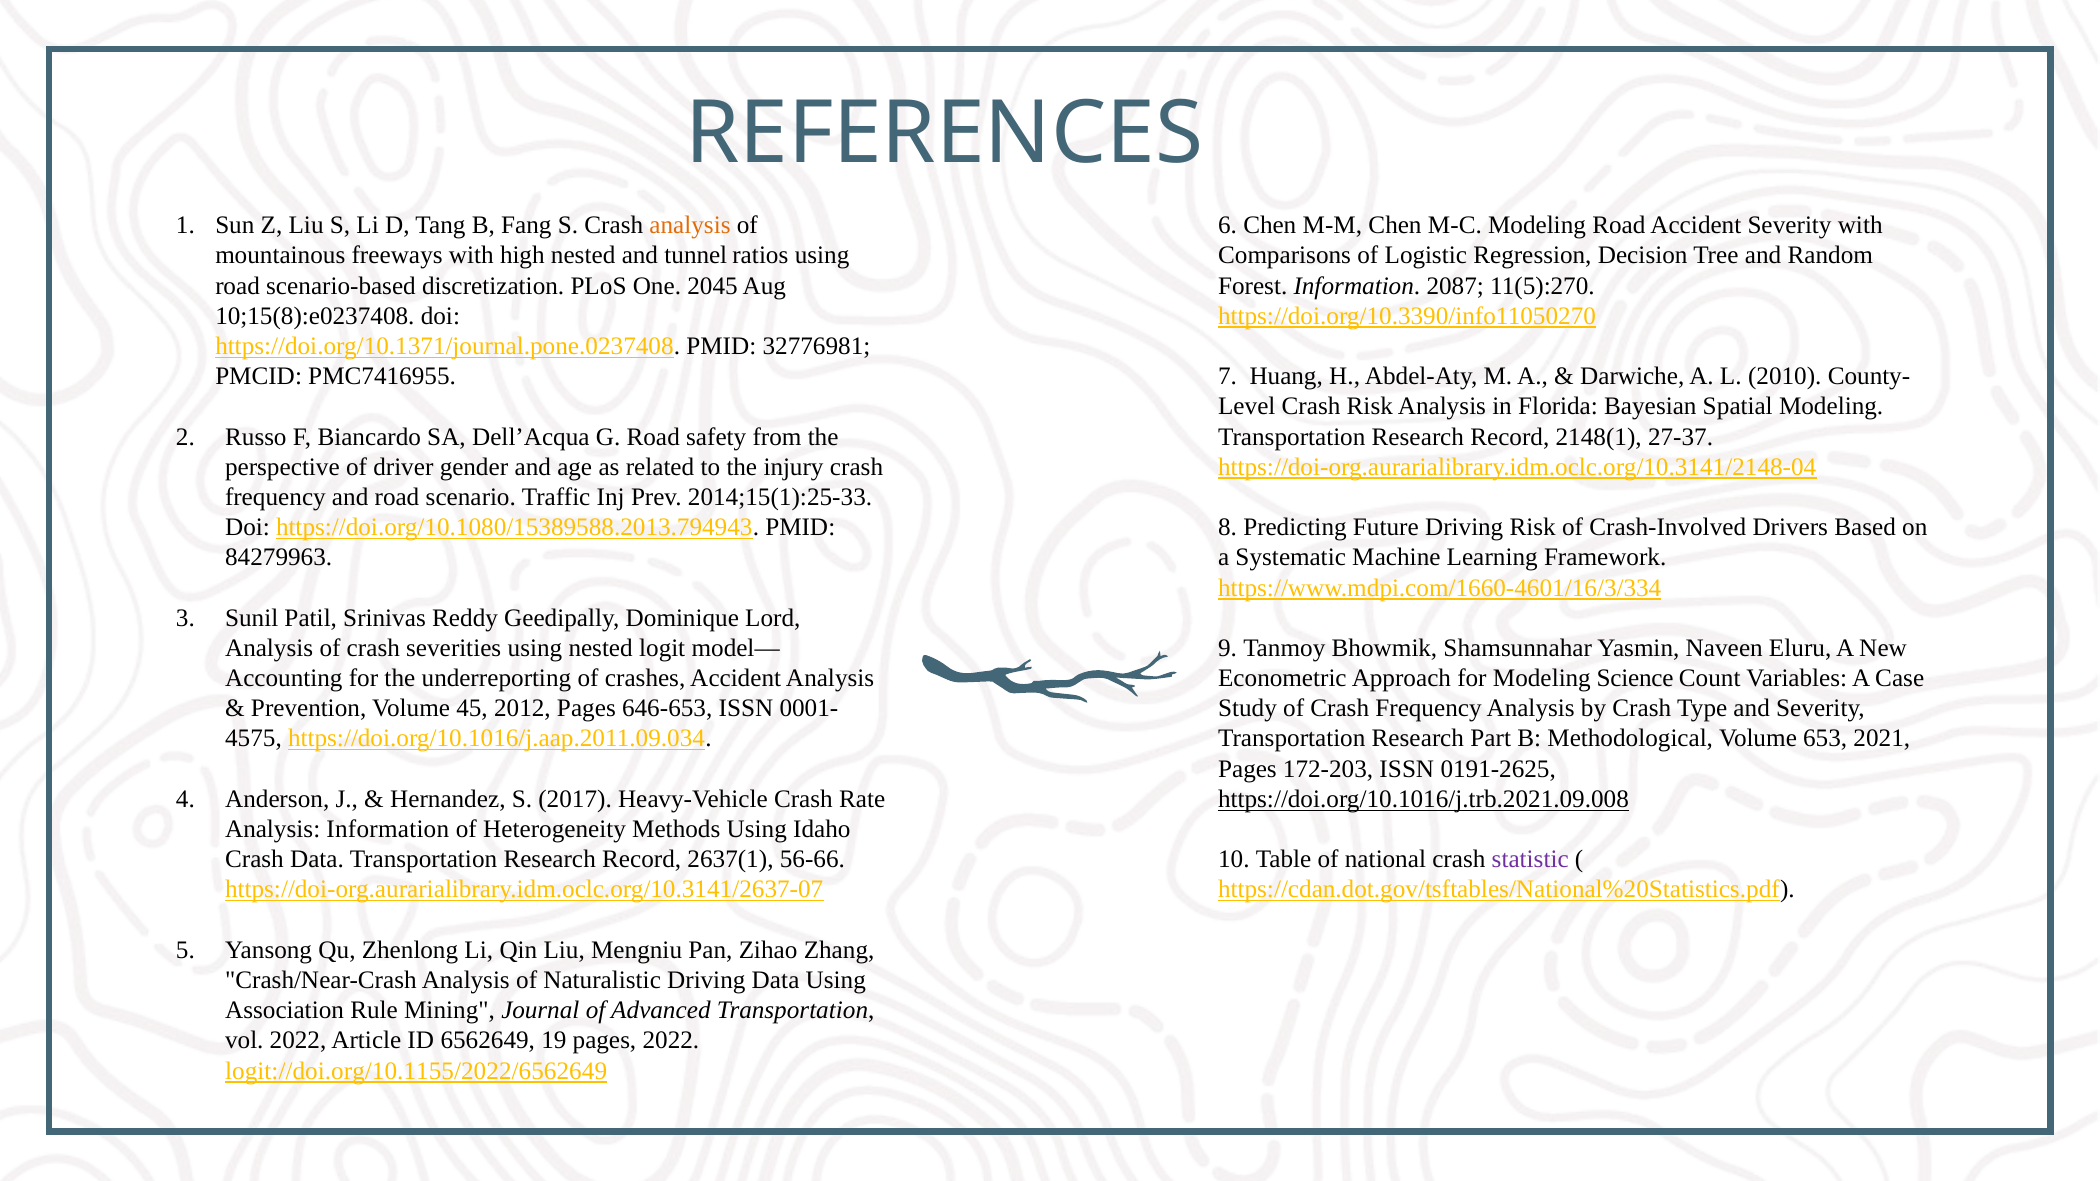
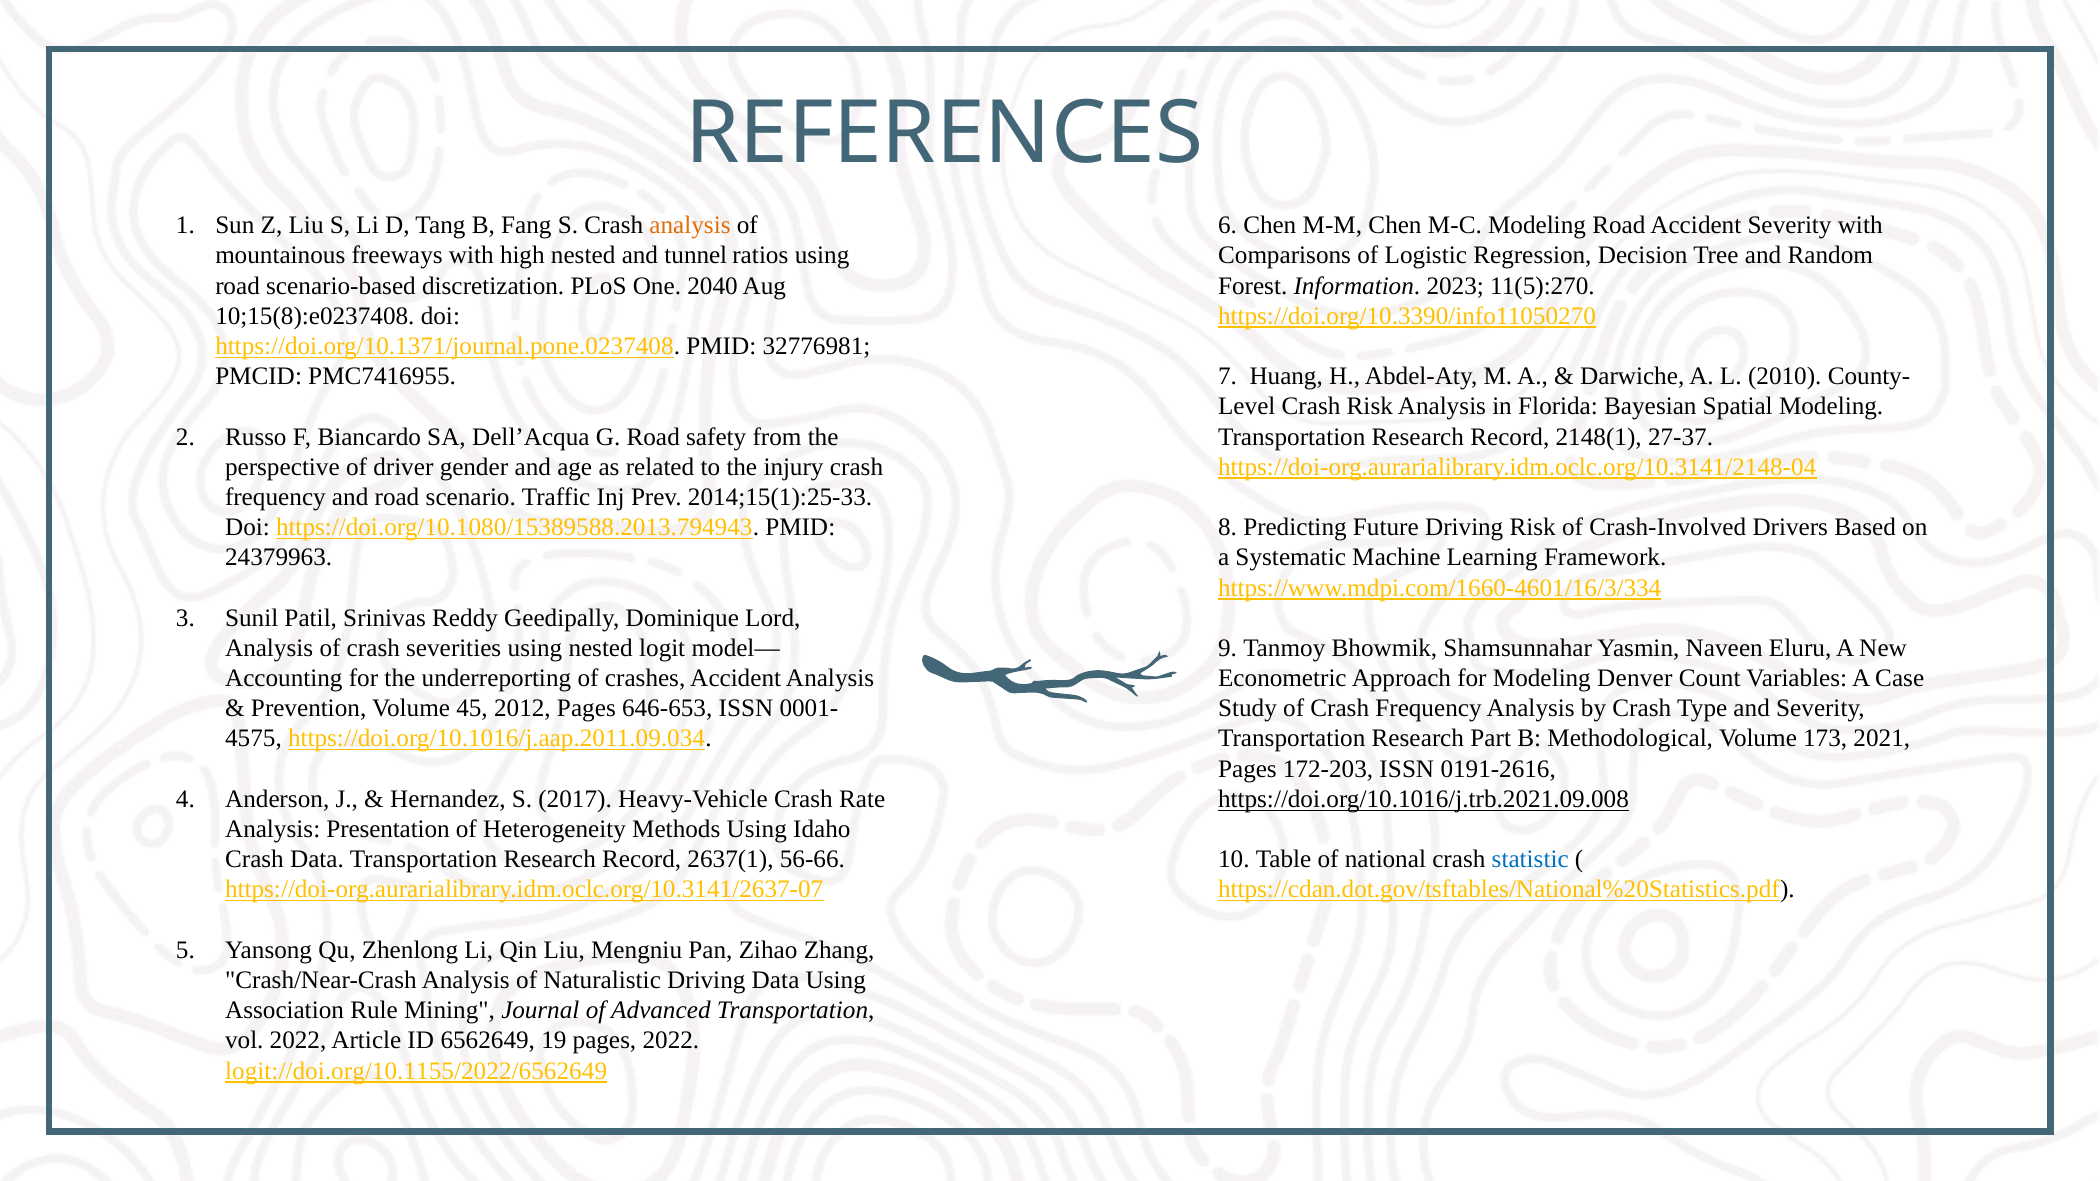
2045: 2045 -> 2040
2087: 2087 -> 2023
84279963: 84279963 -> 24379963
Science: Science -> Denver
653: 653 -> 173
0191-2625: 0191-2625 -> 0191-2616
Analysis Information: Information -> Presentation
statistic colour: purple -> blue
